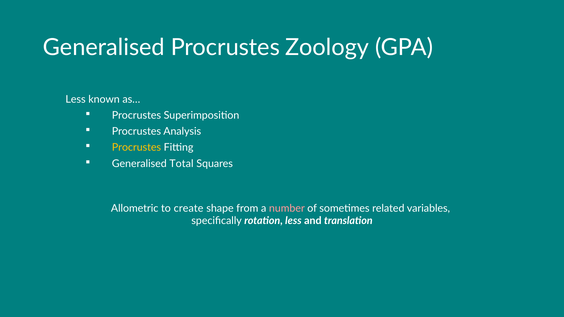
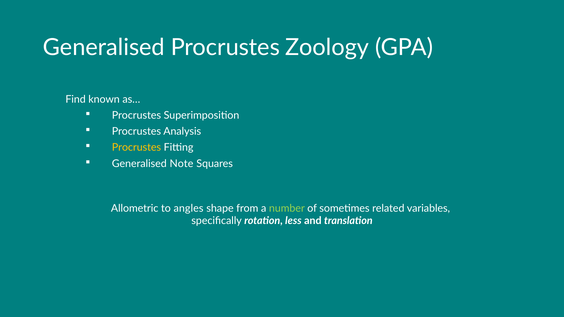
Less at (76, 99): Less -> Find
Total: Total -> Note
create: create -> angles
number colour: pink -> light green
